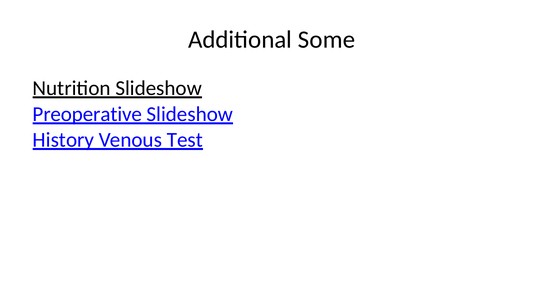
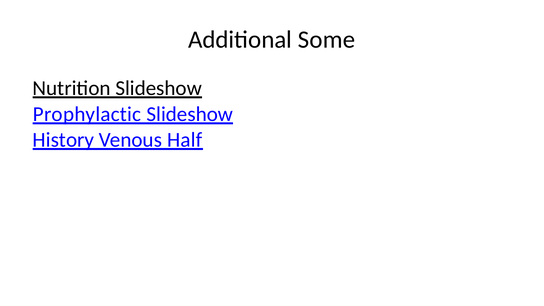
Preoperative: Preoperative -> Prophylactic
Test: Test -> Half
